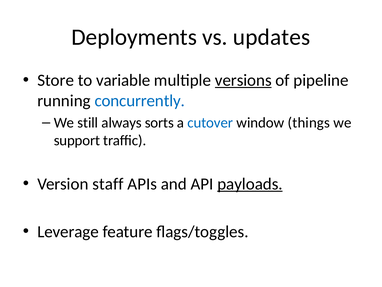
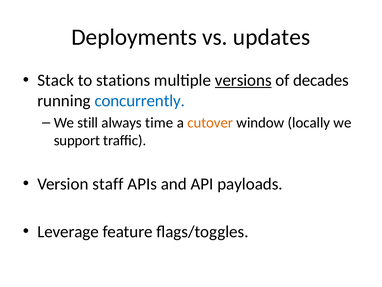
Store: Store -> Stack
variable: variable -> stations
pipeline: pipeline -> decades
sorts: sorts -> time
cutover colour: blue -> orange
things: things -> locally
payloads underline: present -> none
